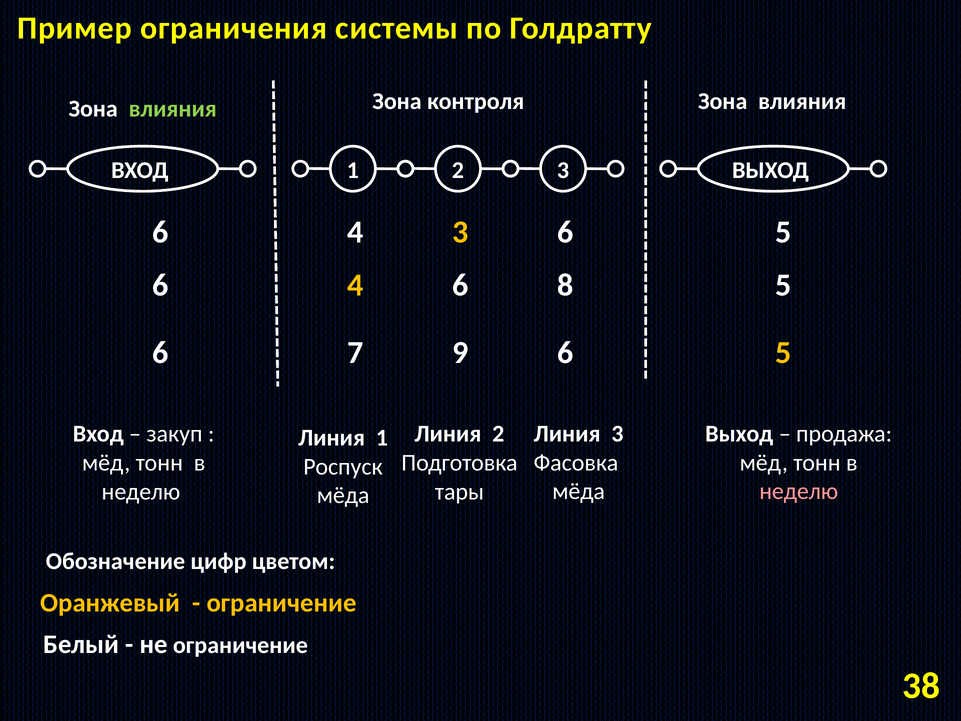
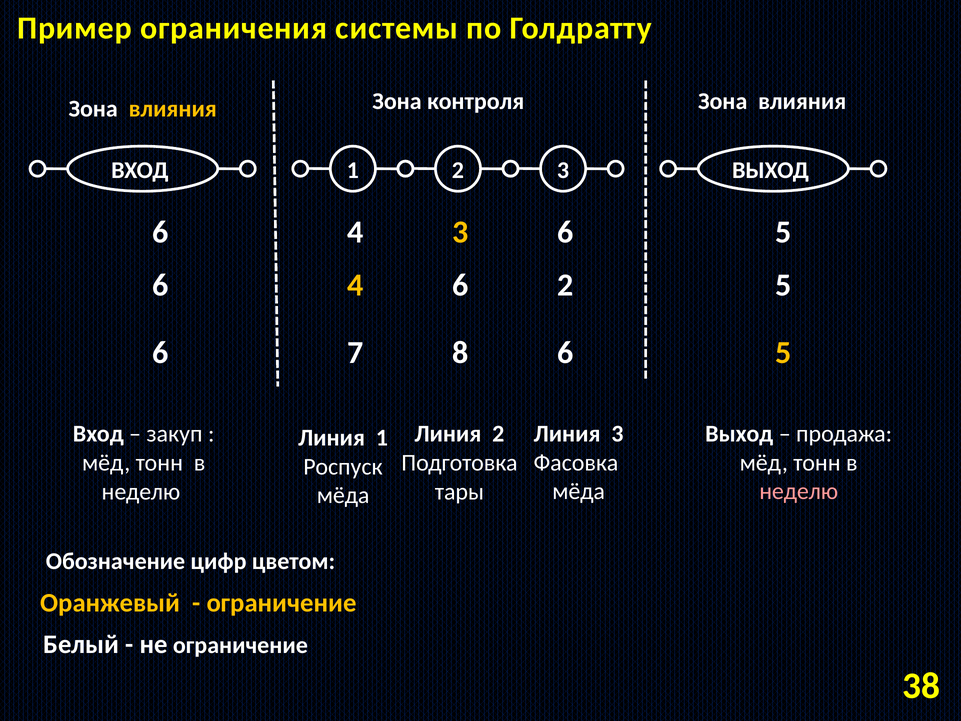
влияния at (173, 109) colour: light green -> yellow
6 8: 8 -> 2
9: 9 -> 8
